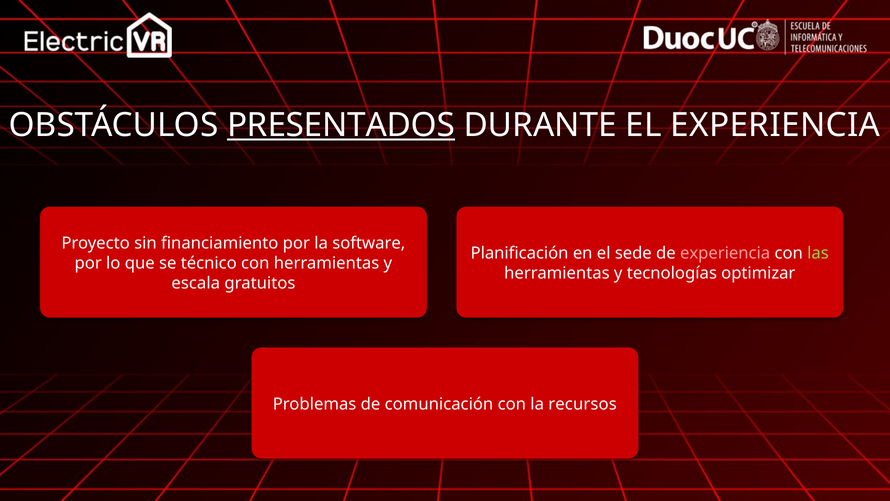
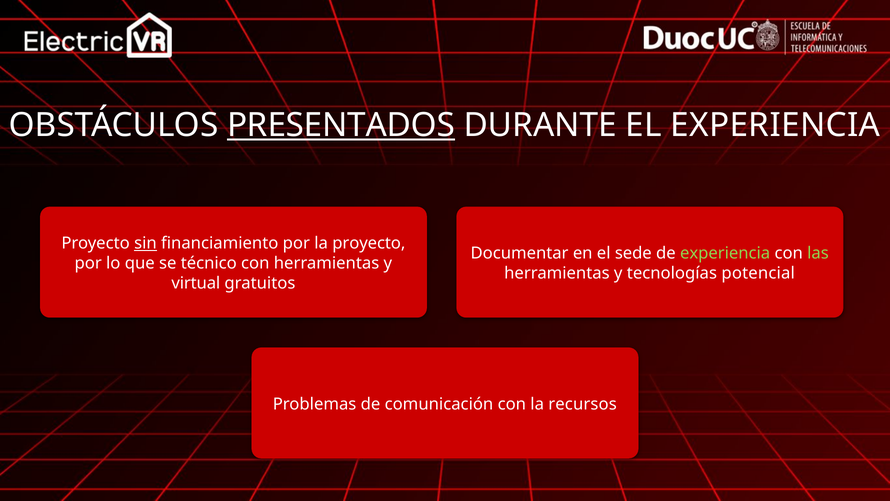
sin underline: none -> present
la software: software -> proyecto
Planificación: Planificación -> Documentar
experiencia at (725, 253) colour: pink -> light green
optimizar: optimizar -> potencial
escala: escala -> virtual
